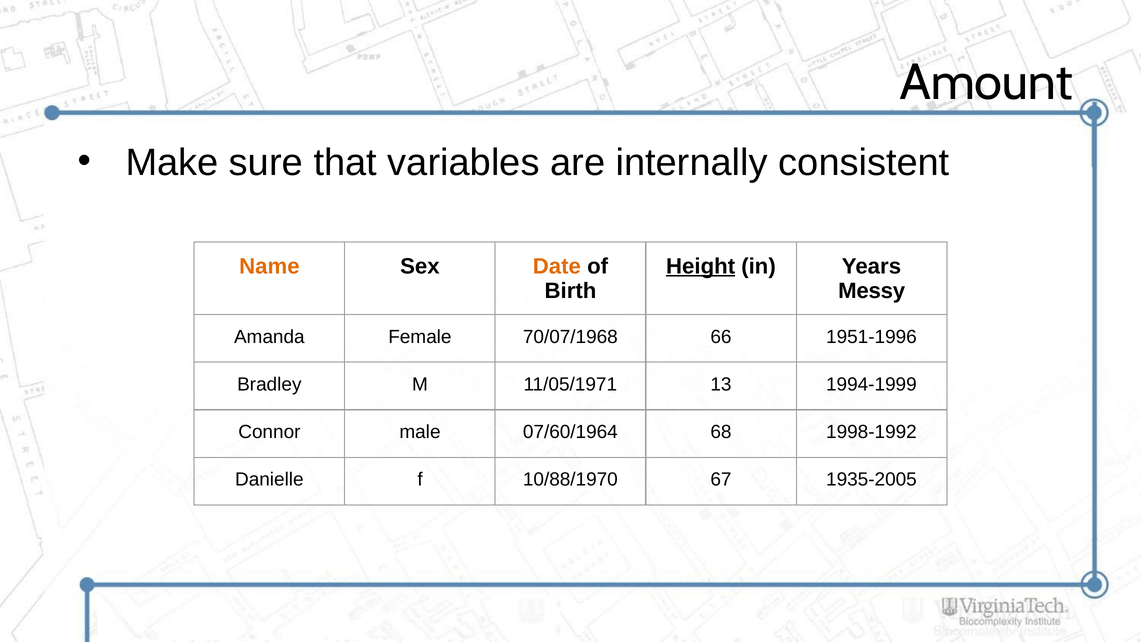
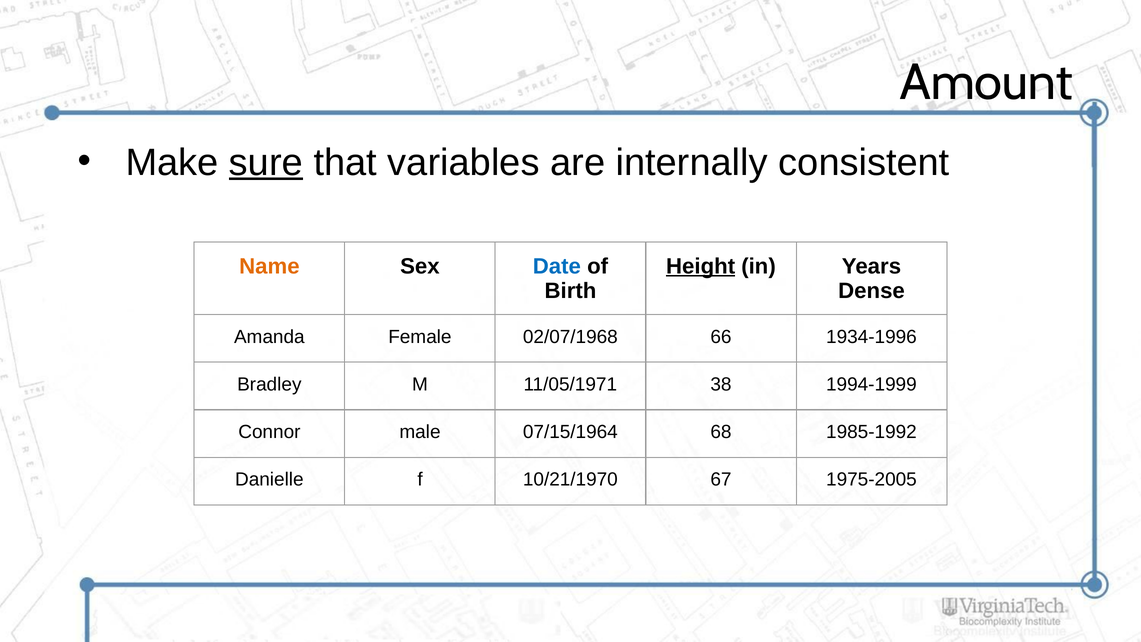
sure underline: none -> present
Date colour: orange -> blue
Messy: Messy -> Dense
70/07/1968: 70/07/1968 -> 02/07/1968
1951-1996: 1951-1996 -> 1934-1996
13: 13 -> 38
07/60/1964: 07/60/1964 -> 07/15/1964
1998-1992: 1998-1992 -> 1985-1992
10/88/1970: 10/88/1970 -> 10/21/1970
1935-2005: 1935-2005 -> 1975-2005
